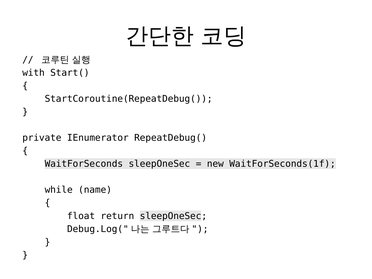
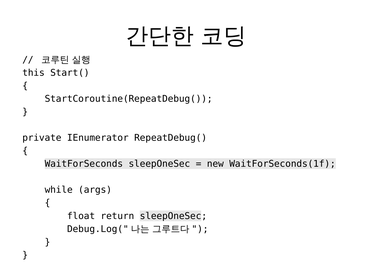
with: with -> this
name: name -> args
